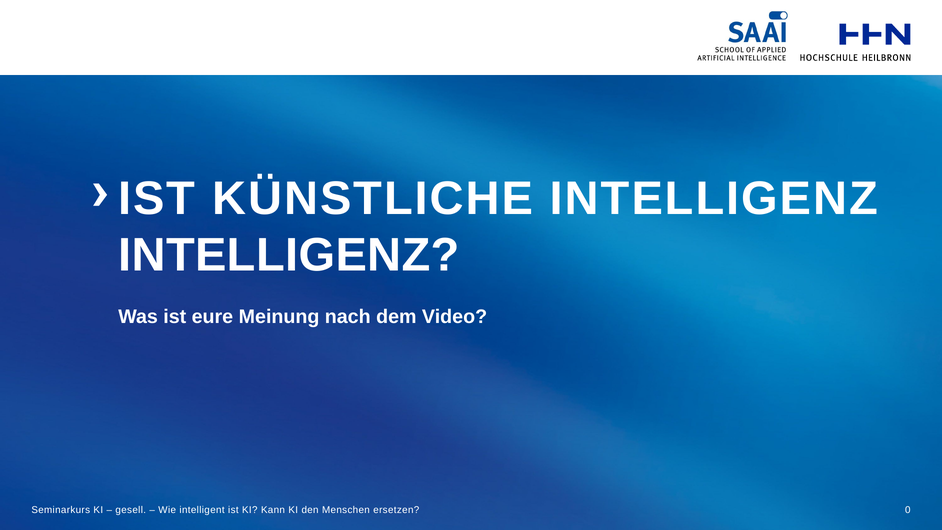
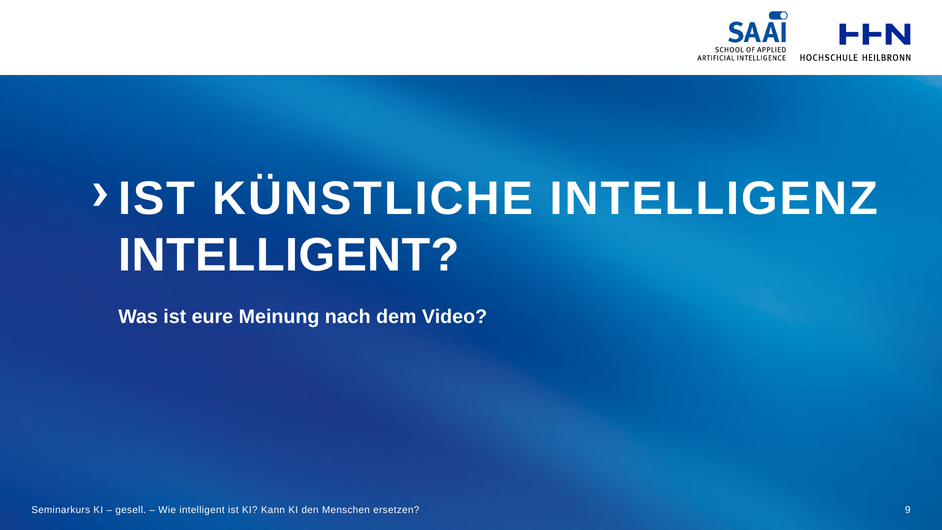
INTELLIGENZ at (289, 255): INTELLIGENZ -> INTELLIGENT
0: 0 -> 9
